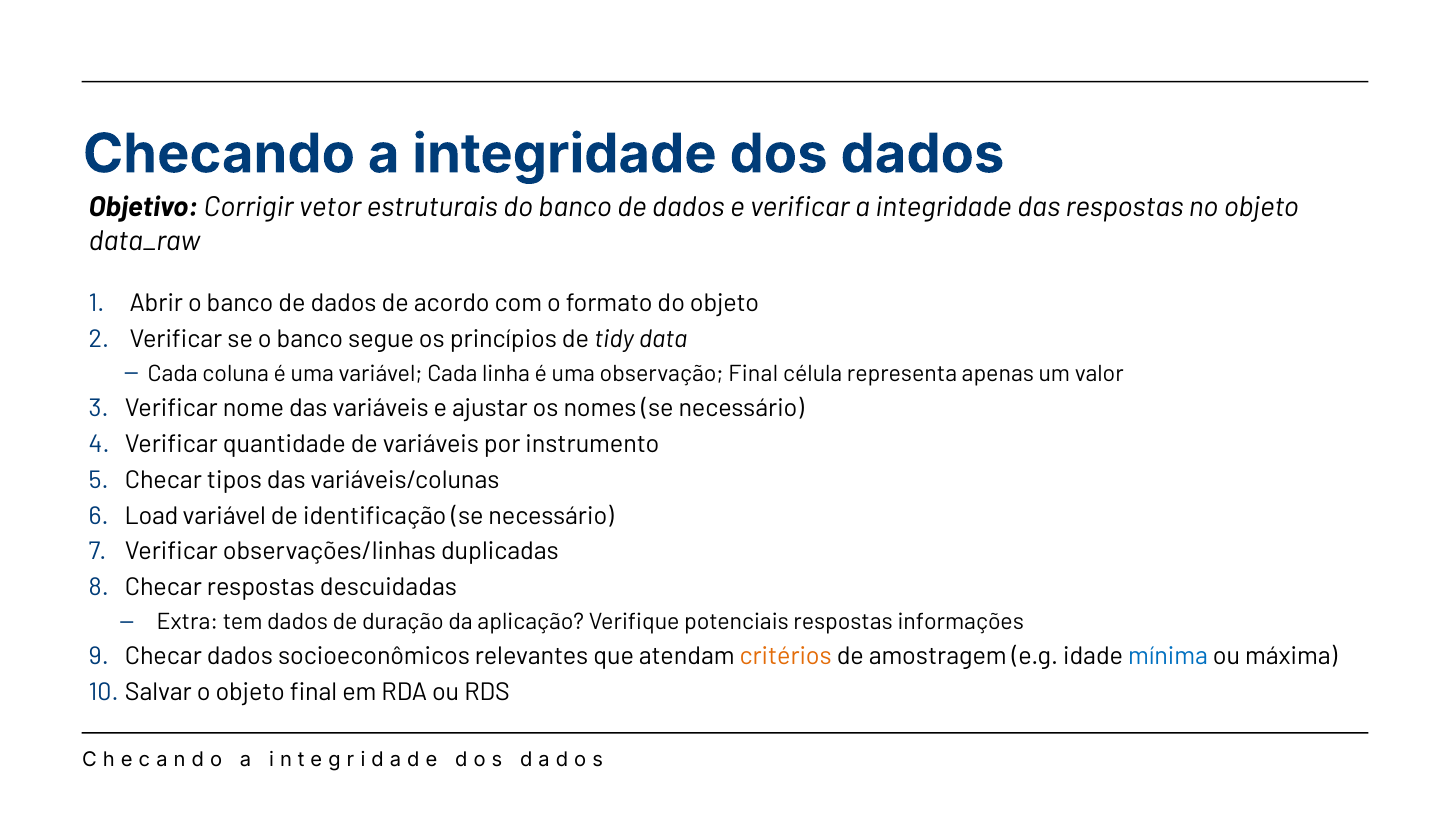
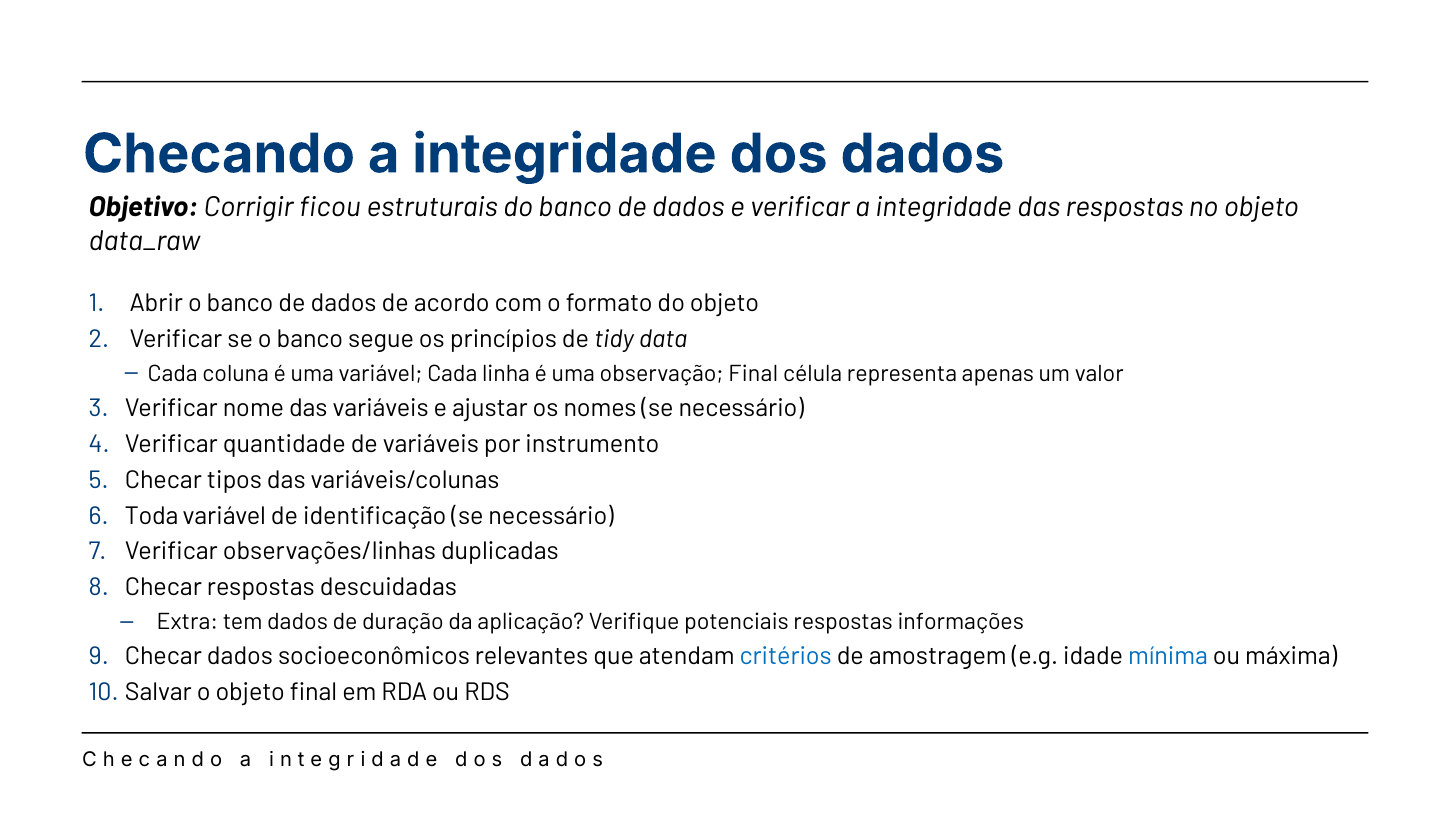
vetor: vetor -> ficou
Load: Load -> Toda
critérios colour: orange -> blue
